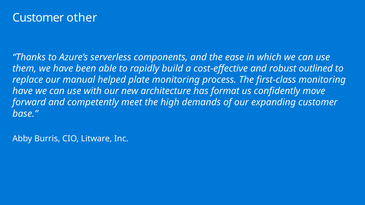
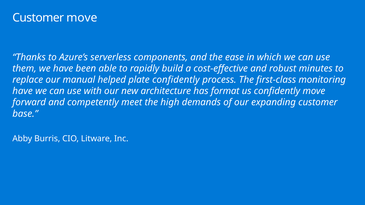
Customer other: other -> move
outlined: outlined -> minutes
plate monitoring: monitoring -> confidently
